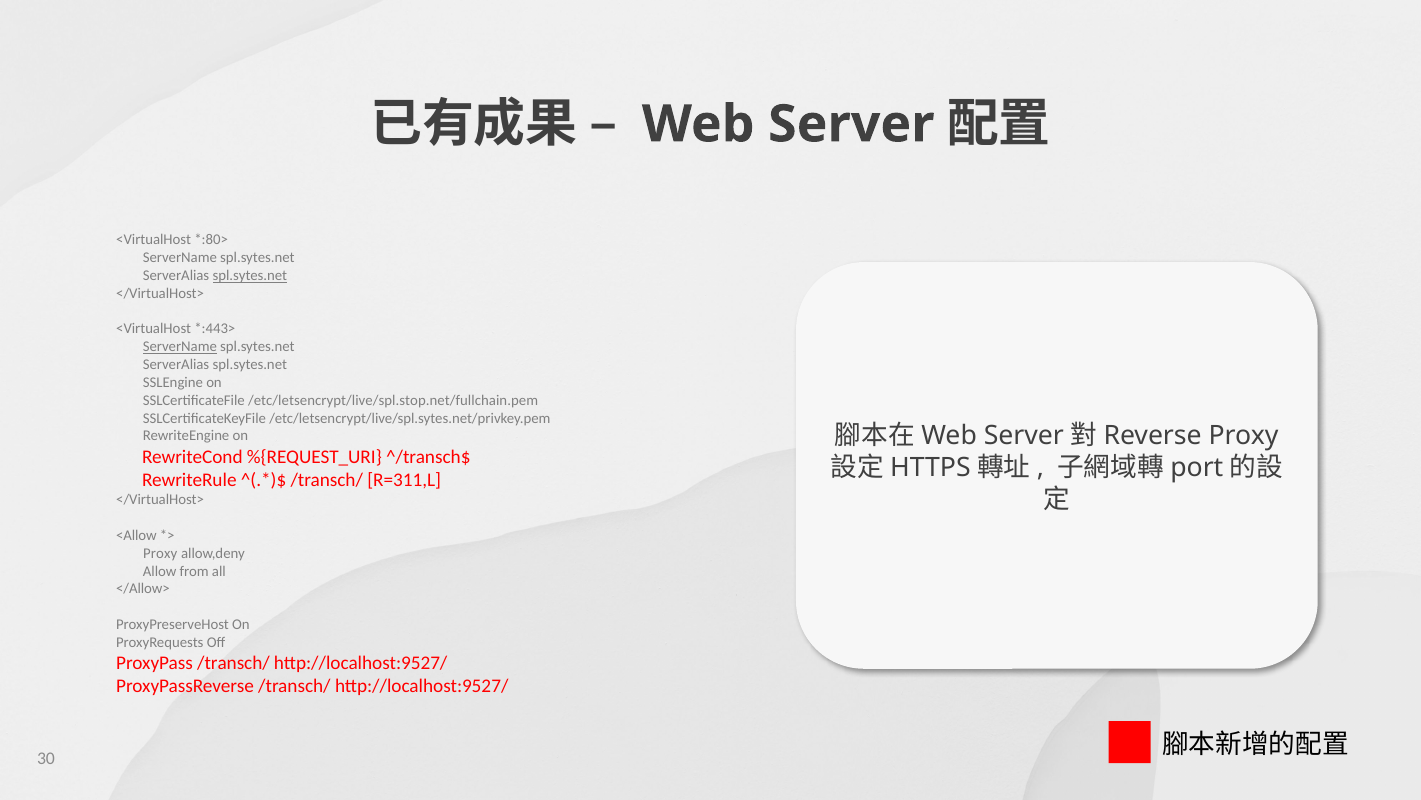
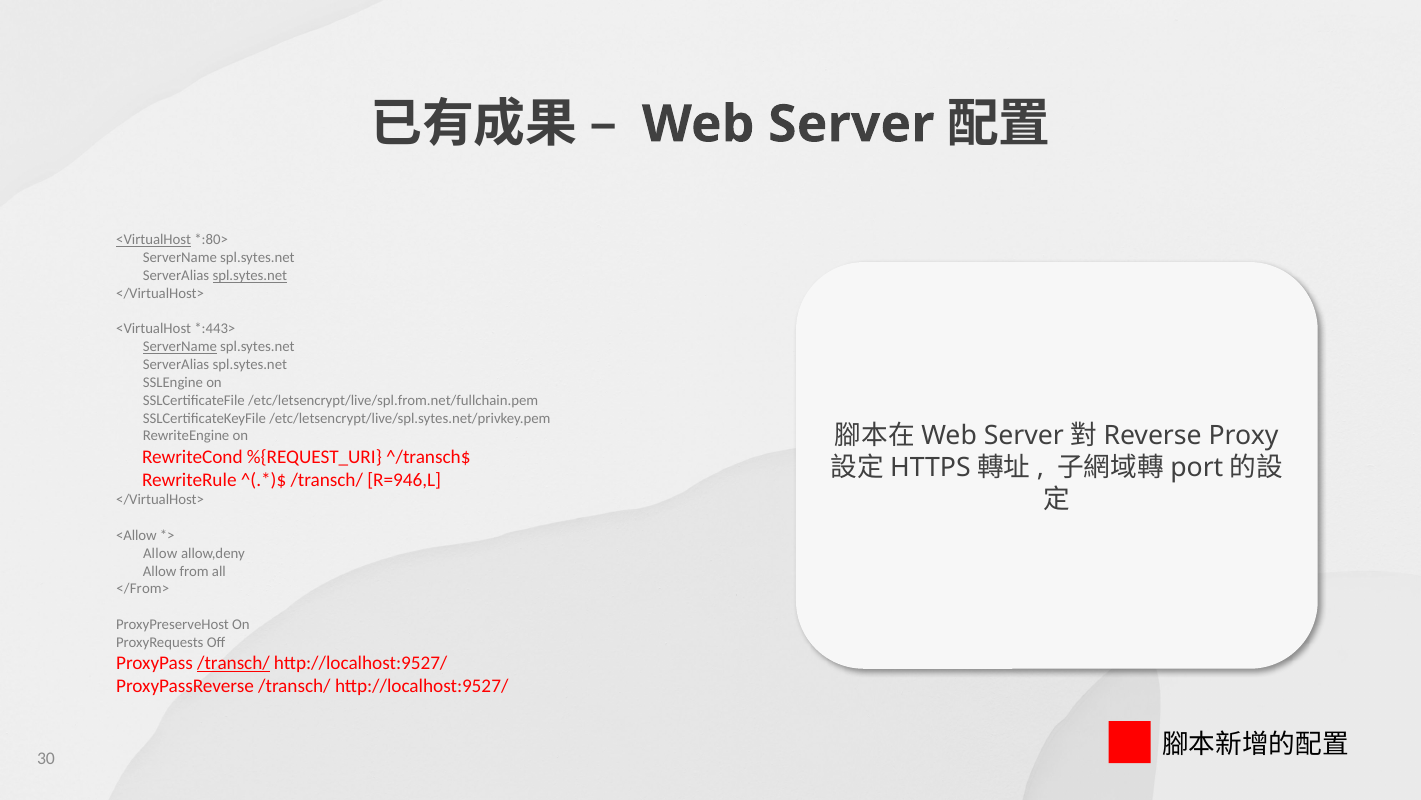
<VirtualHost at (154, 240) underline: none -> present
/etc/letsencrypt/live/spl.stop.net/fullchain.pem: /etc/letsencrypt/live/spl.stop.net/fullchain.pem -> /etc/letsencrypt/live/spl.from.net/fullchain.pem
R=311,L: R=311,L -> R=946,L
Proxy at (160, 553): Proxy -> Allow
</Allow>: </Allow> -> </From>
/transch/ at (233, 663) underline: none -> present
